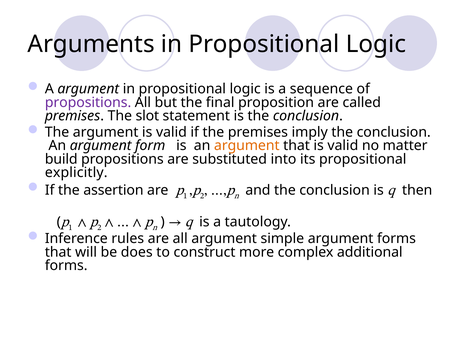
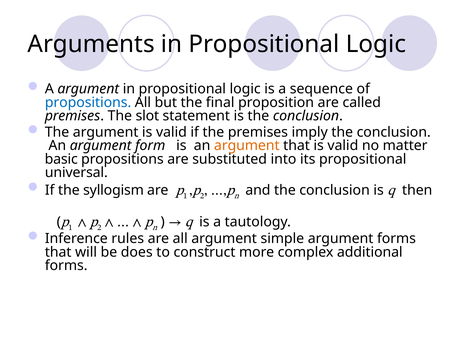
propositions at (88, 102) colour: purple -> blue
build: build -> basic
explicitly: explicitly -> universal
assertion: assertion -> syllogism
